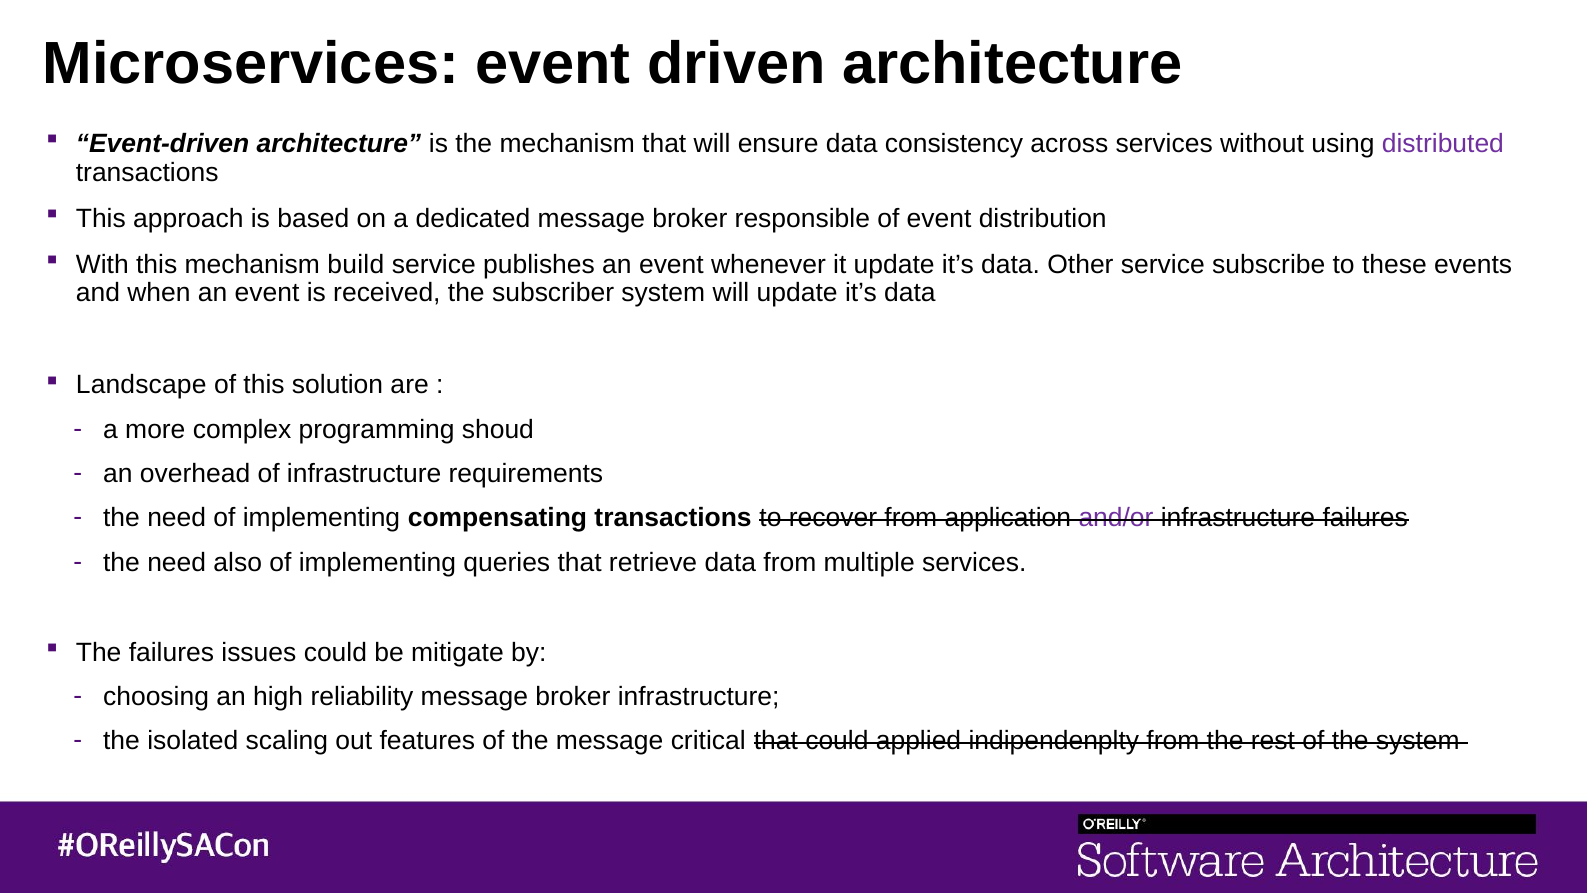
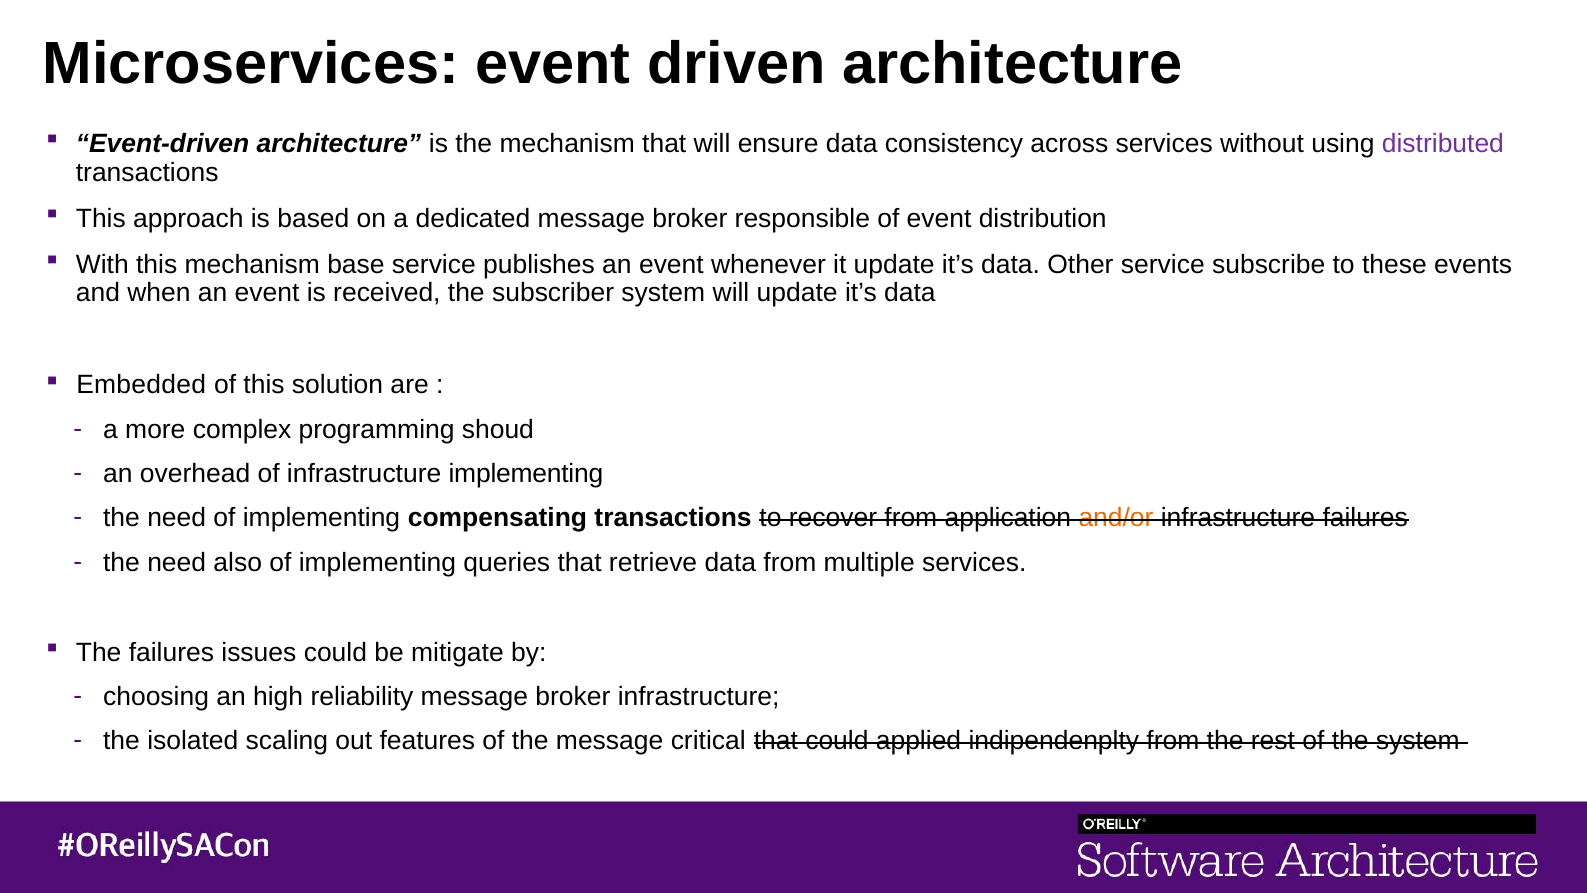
build: build -> base
Landscape: Landscape -> Embedded
infrastructure requirements: requirements -> implementing
and/or colour: purple -> orange
